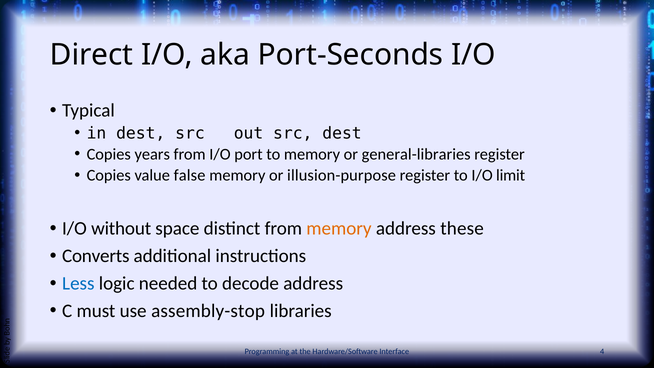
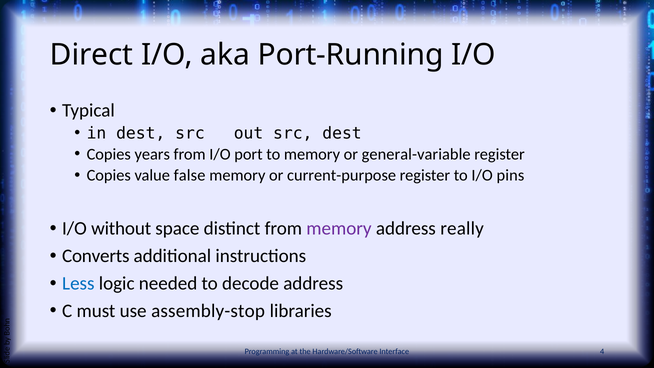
Port-Seconds: Port-Seconds -> Port-Running
general-libraries: general-libraries -> general-variable
illusion-purpose: illusion-purpose -> current-purpose
limit: limit -> pins
memory at (339, 229) colour: orange -> purple
these: these -> really
